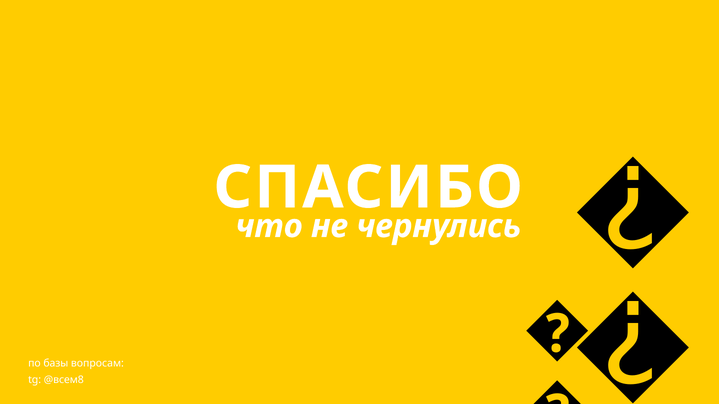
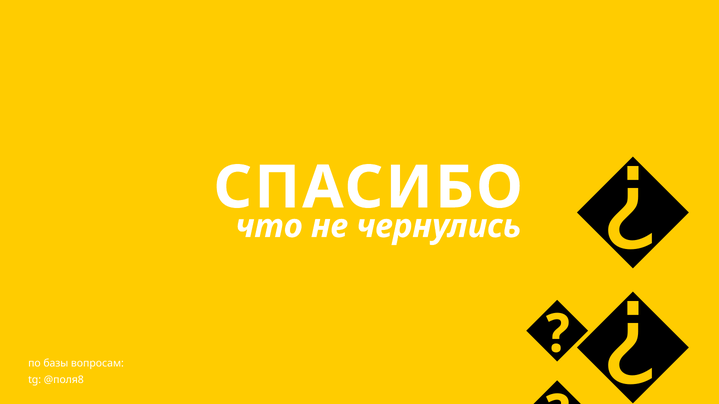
@всем8: @всем8 -> @поля8
